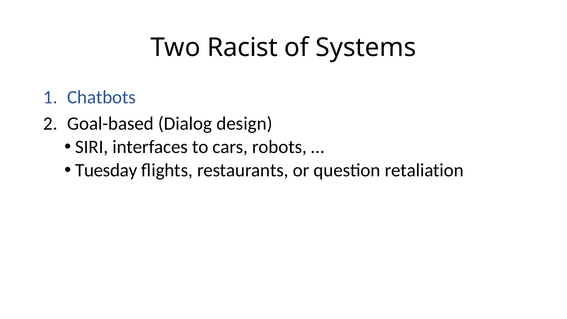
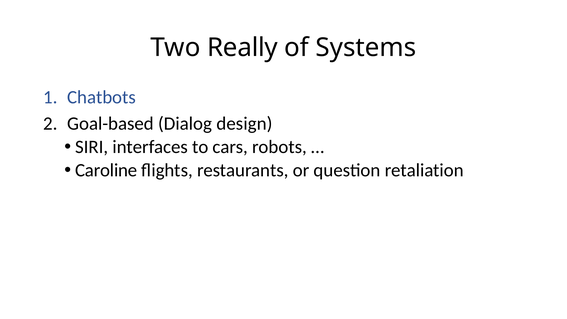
Racist: Racist -> Really
Tuesday: Tuesday -> Caroline
